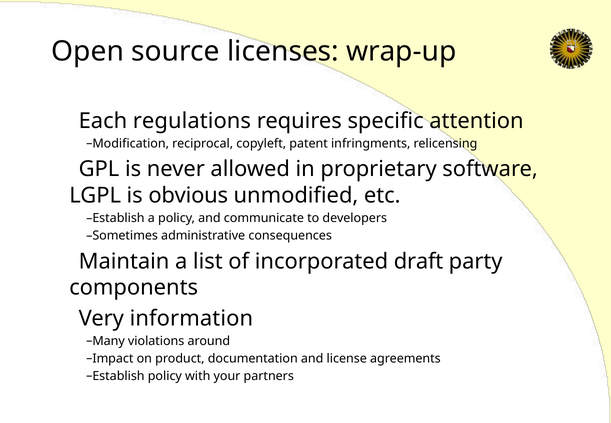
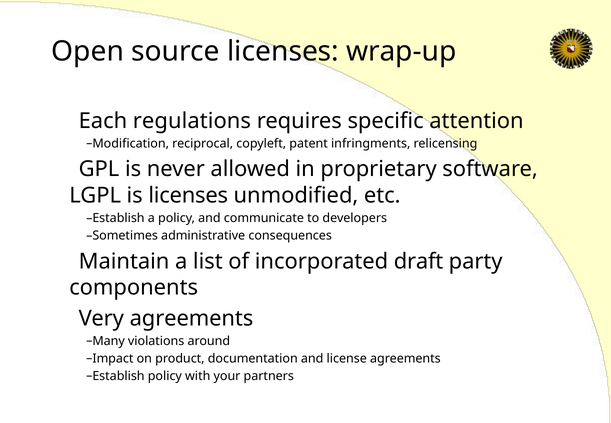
is obvious: obvious -> licenses
Very information: information -> agreements
